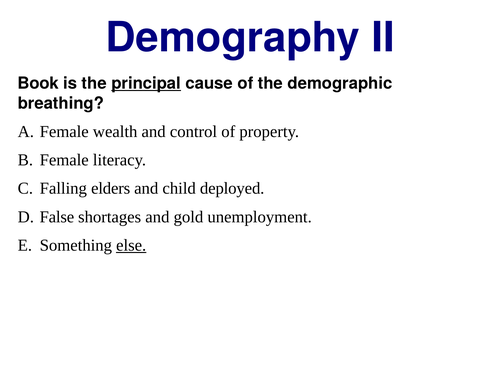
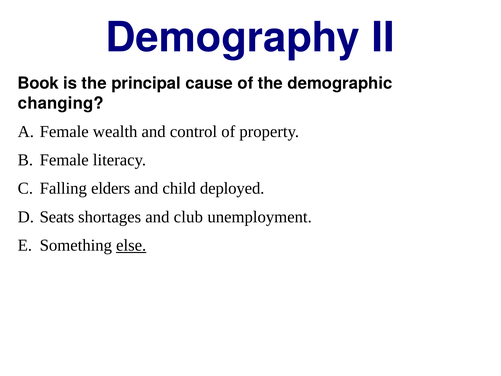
principal underline: present -> none
breathing: breathing -> changing
False: False -> Seats
gold: gold -> club
